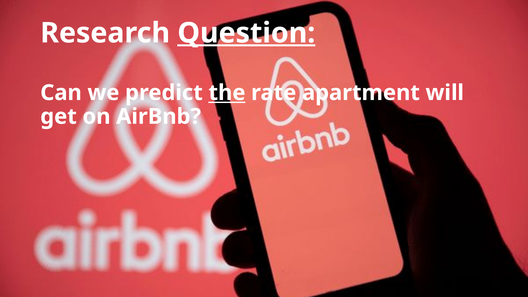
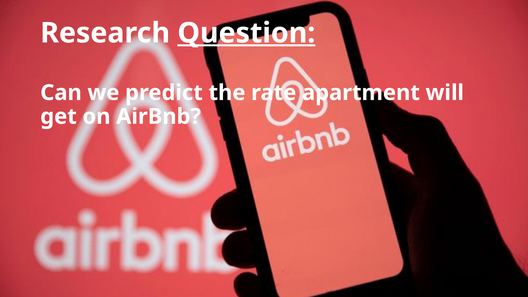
the underline: present -> none
